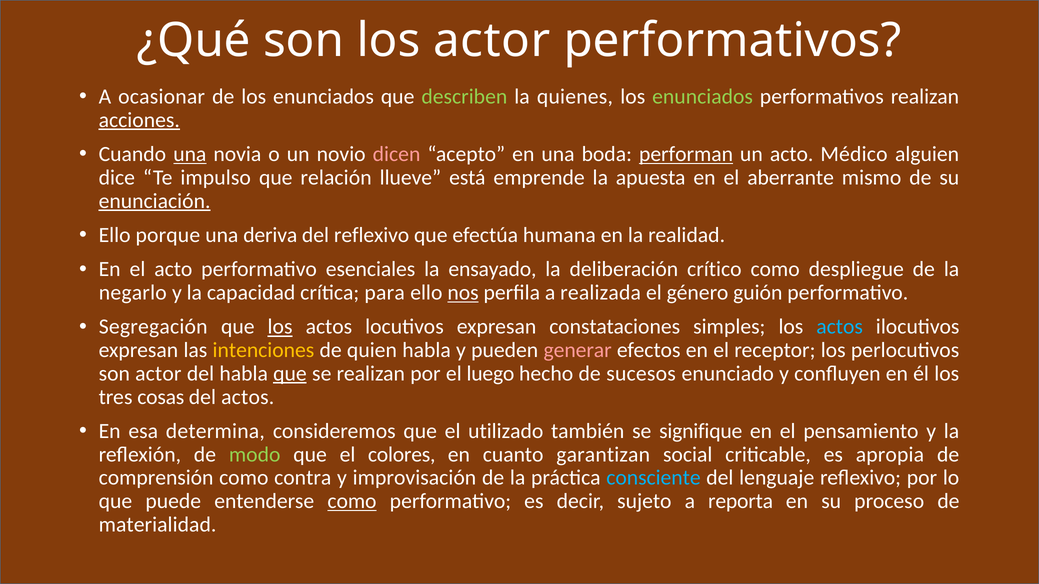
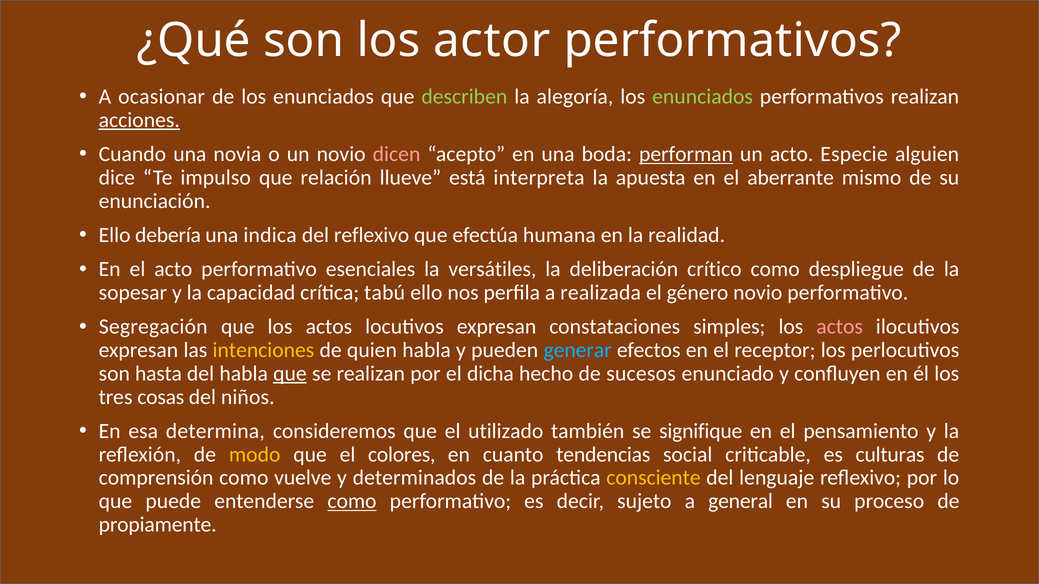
quienes: quienes -> alegoría
una at (190, 154) underline: present -> none
Médico: Médico -> Especie
emprende: emprende -> interpreta
enunciación underline: present -> none
porque: porque -> debería
deriva: deriva -> indica
ensayado: ensayado -> versátiles
negarlo: negarlo -> sopesar
para: para -> tabú
nos underline: present -> none
género guión: guión -> novio
los at (280, 327) underline: present -> none
actos at (840, 327) colour: light blue -> pink
generar colour: pink -> light blue
son actor: actor -> hasta
luego: luego -> dicha
del actos: actos -> niños
modo colour: light green -> yellow
garantizan: garantizan -> tendencias
apropia: apropia -> culturas
contra: contra -> vuelve
improvisación: improvisación -> determinados
consciente colour: light blue -> yellow
reporta: reporta -> general
materialidad: materialidad -> propiamente
